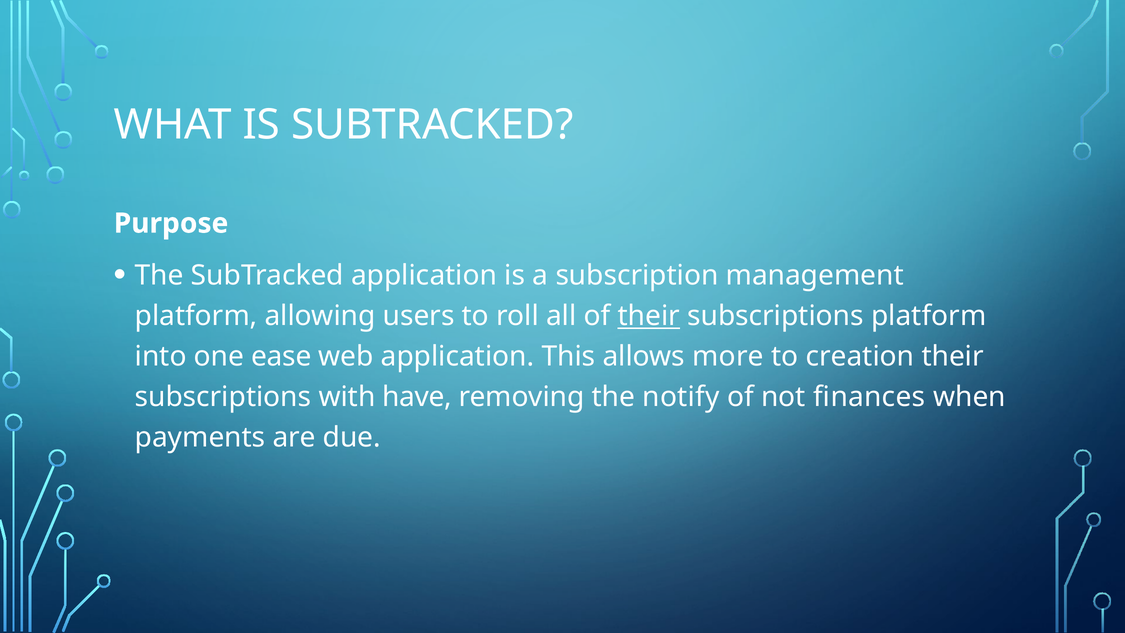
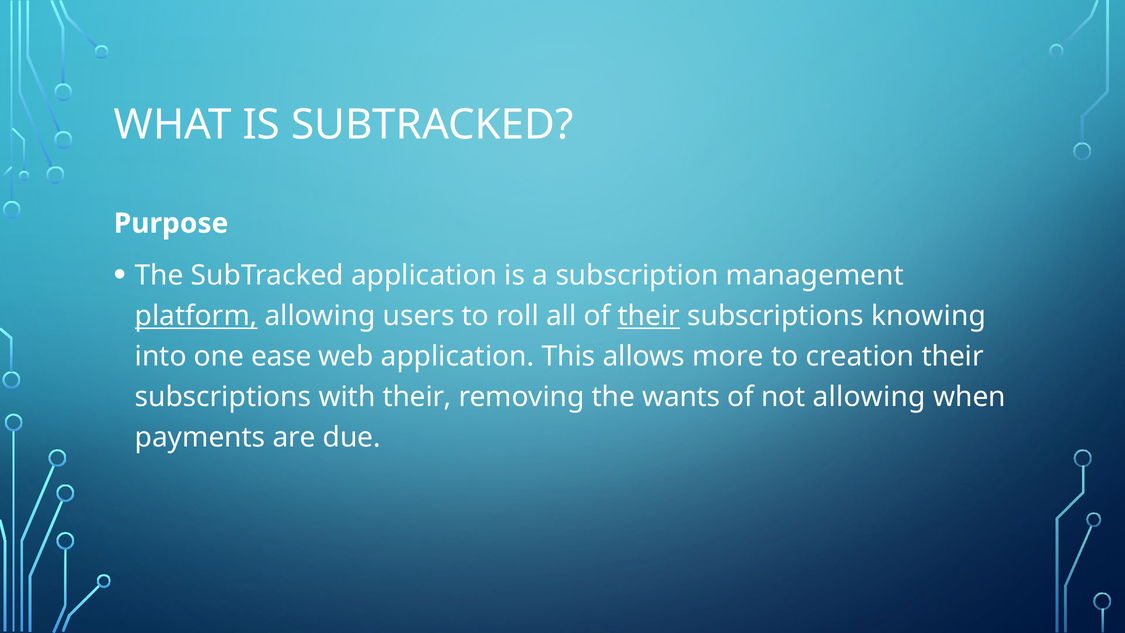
platform at (196, 316) underline: none -> present
subscriptions platform: platform -> knowing
with have: have -> their
notify: notify -> wants
not finances: finances -> allowing
